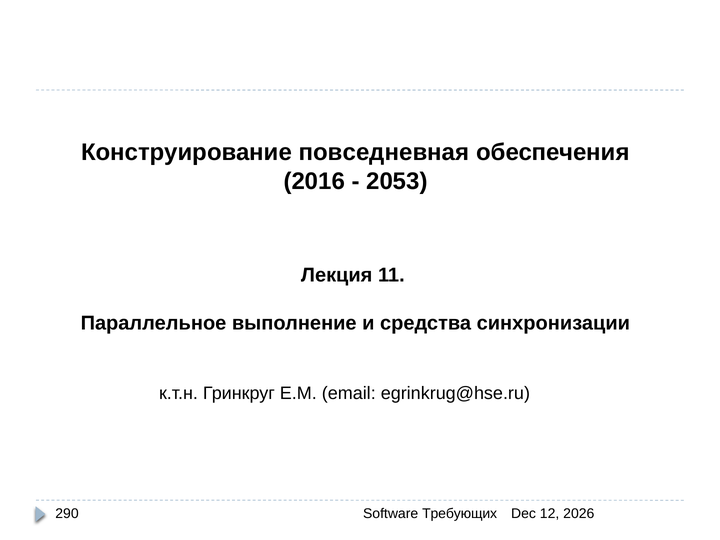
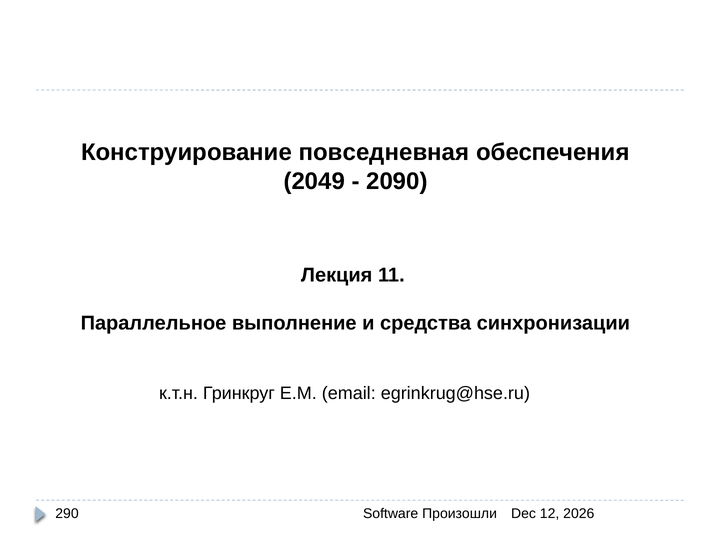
2016: 2016 -> 2049
2053: 2053 -> 2090
Требующих: Требующих -> Произошли
